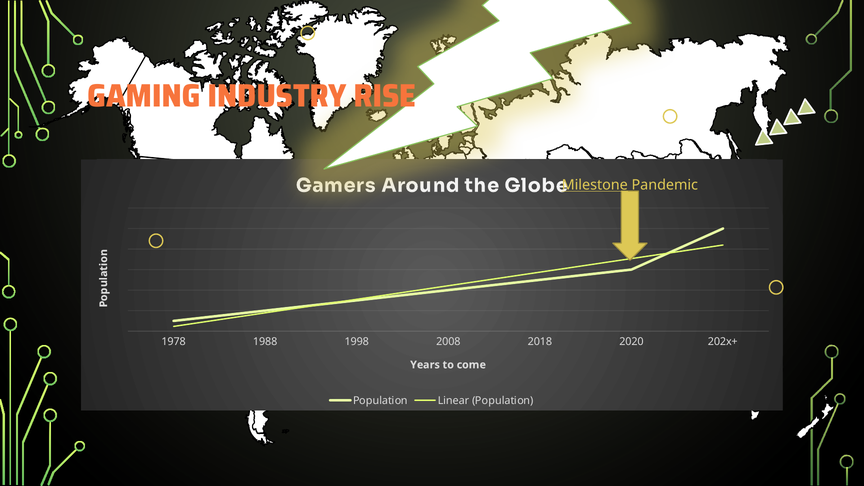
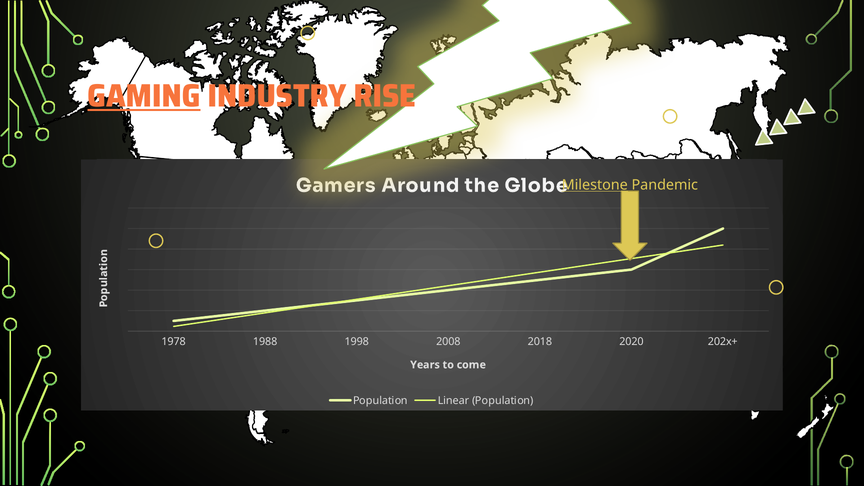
GAMING underline: none -> present
